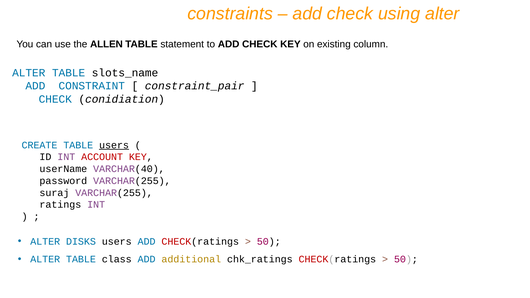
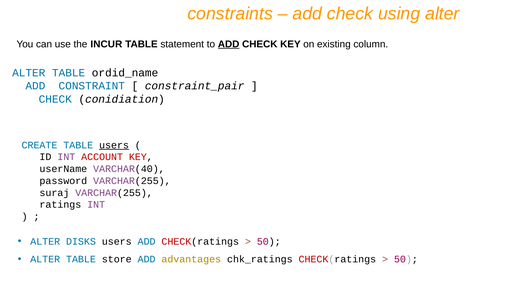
ALLEN: ALLEN -> INCUR
ADD at (229, 44) underline: none -> present
slots_name: slots_name -> ordid_name
class: class -> store
additional: additional -> advantages
